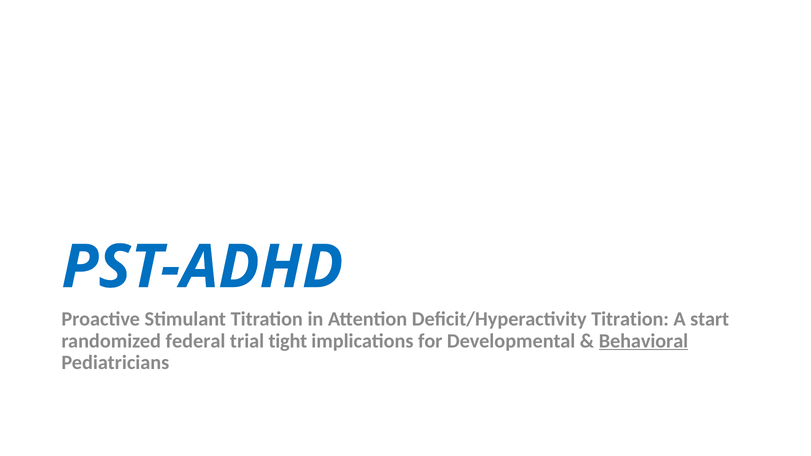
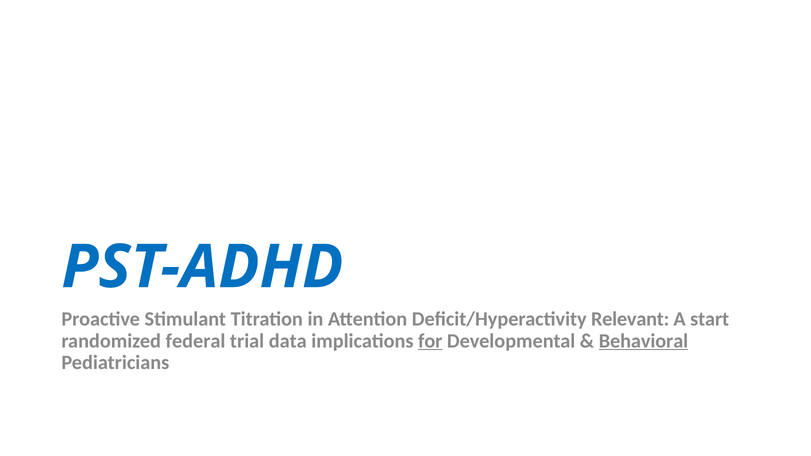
Deficit/Hyperactivity Titration: Titration -> Relevant
tight: tight -> data
for underline: none -> present
